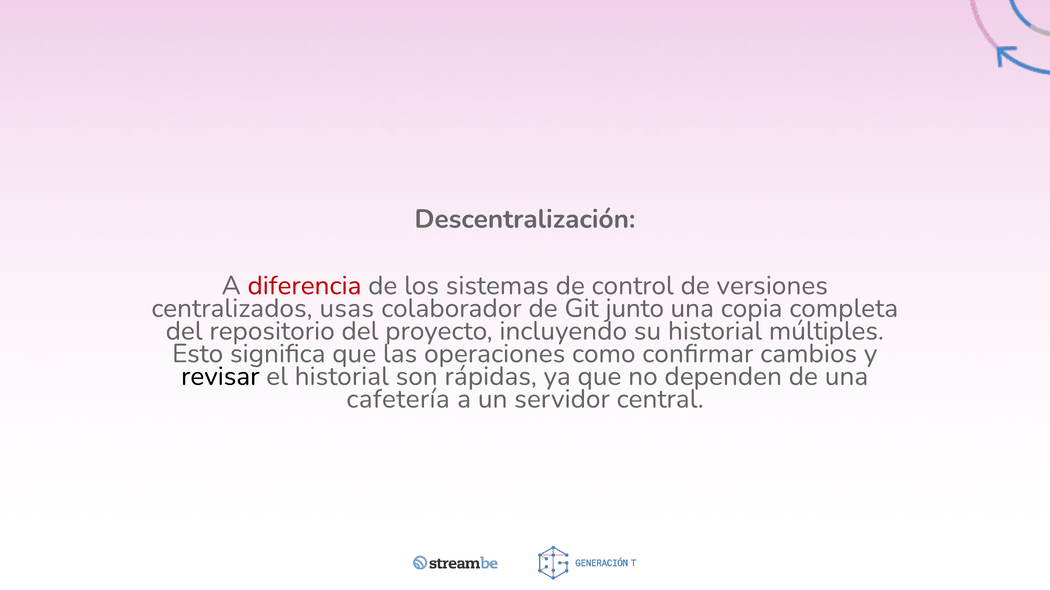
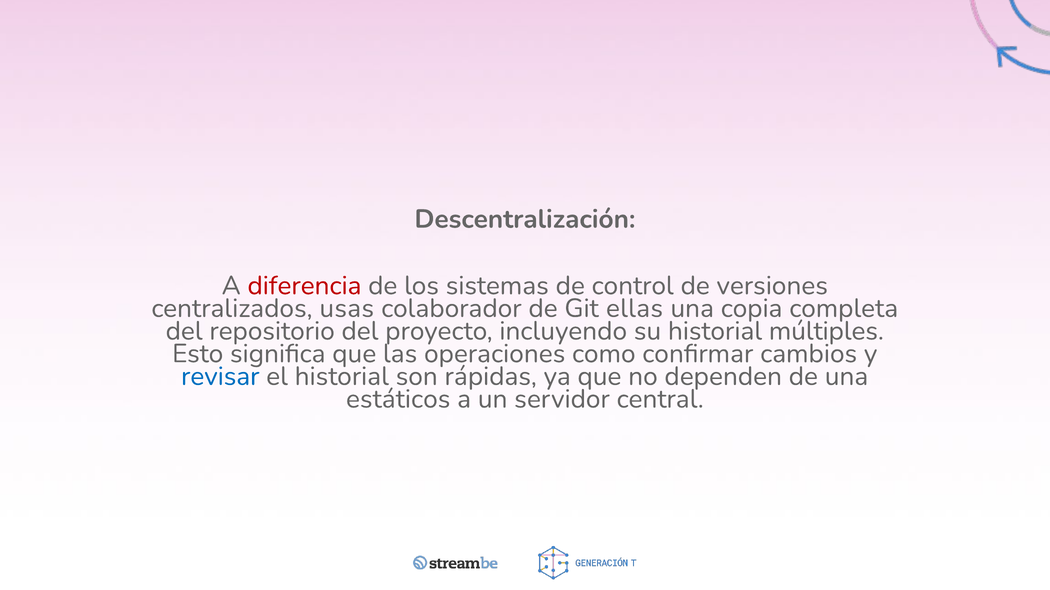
junto: junto -> ellas
revisar colour: black -> blue
cafetería: cafetería -> estáticos
